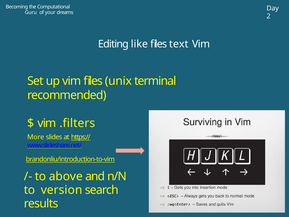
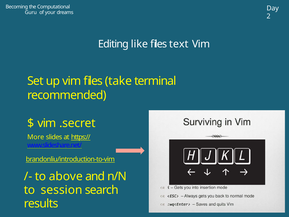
unix: unix -> take
.filters: .filters -> .secret
version: version -> session
